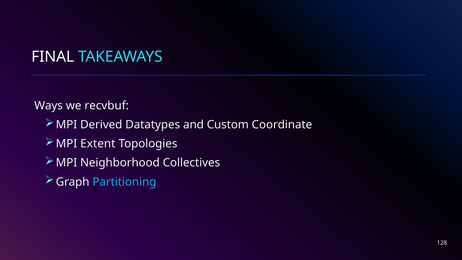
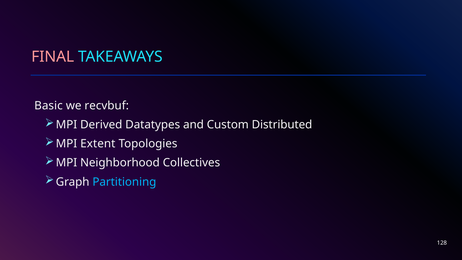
FINAL colour: white -> pink
Ways: Ways -> Basic
Coordinate: Coordinate -> Distributed
